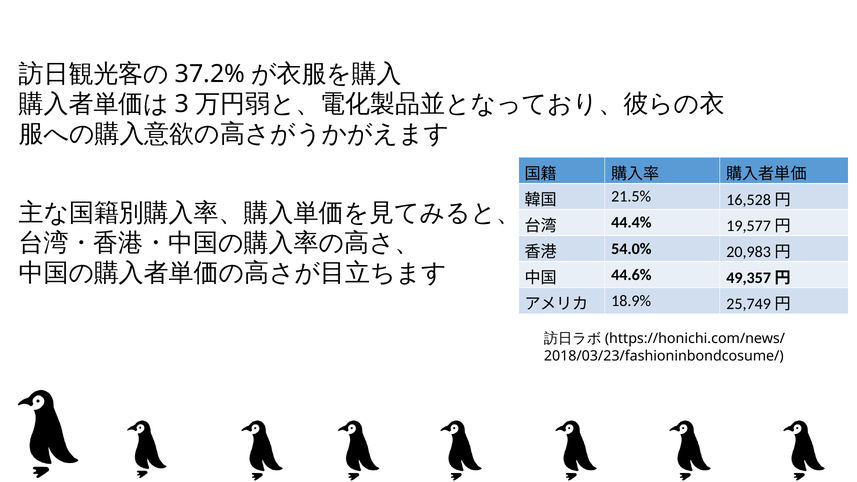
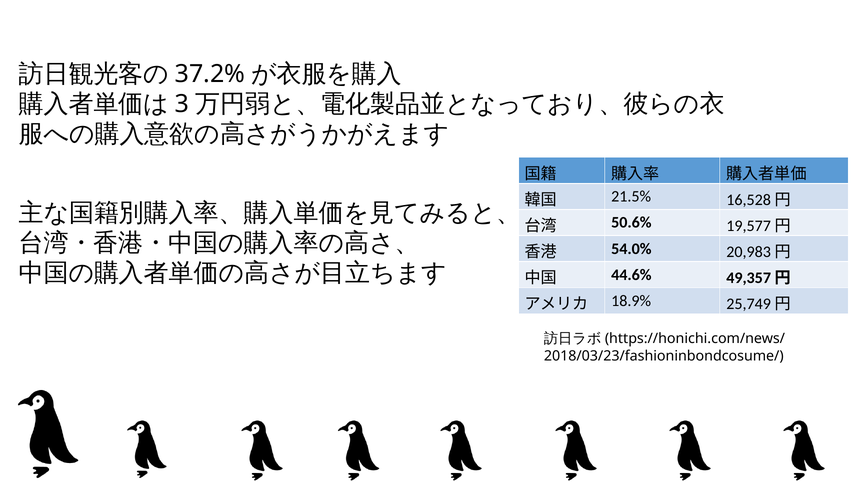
44.4%: 44.4% -> 50.6%
